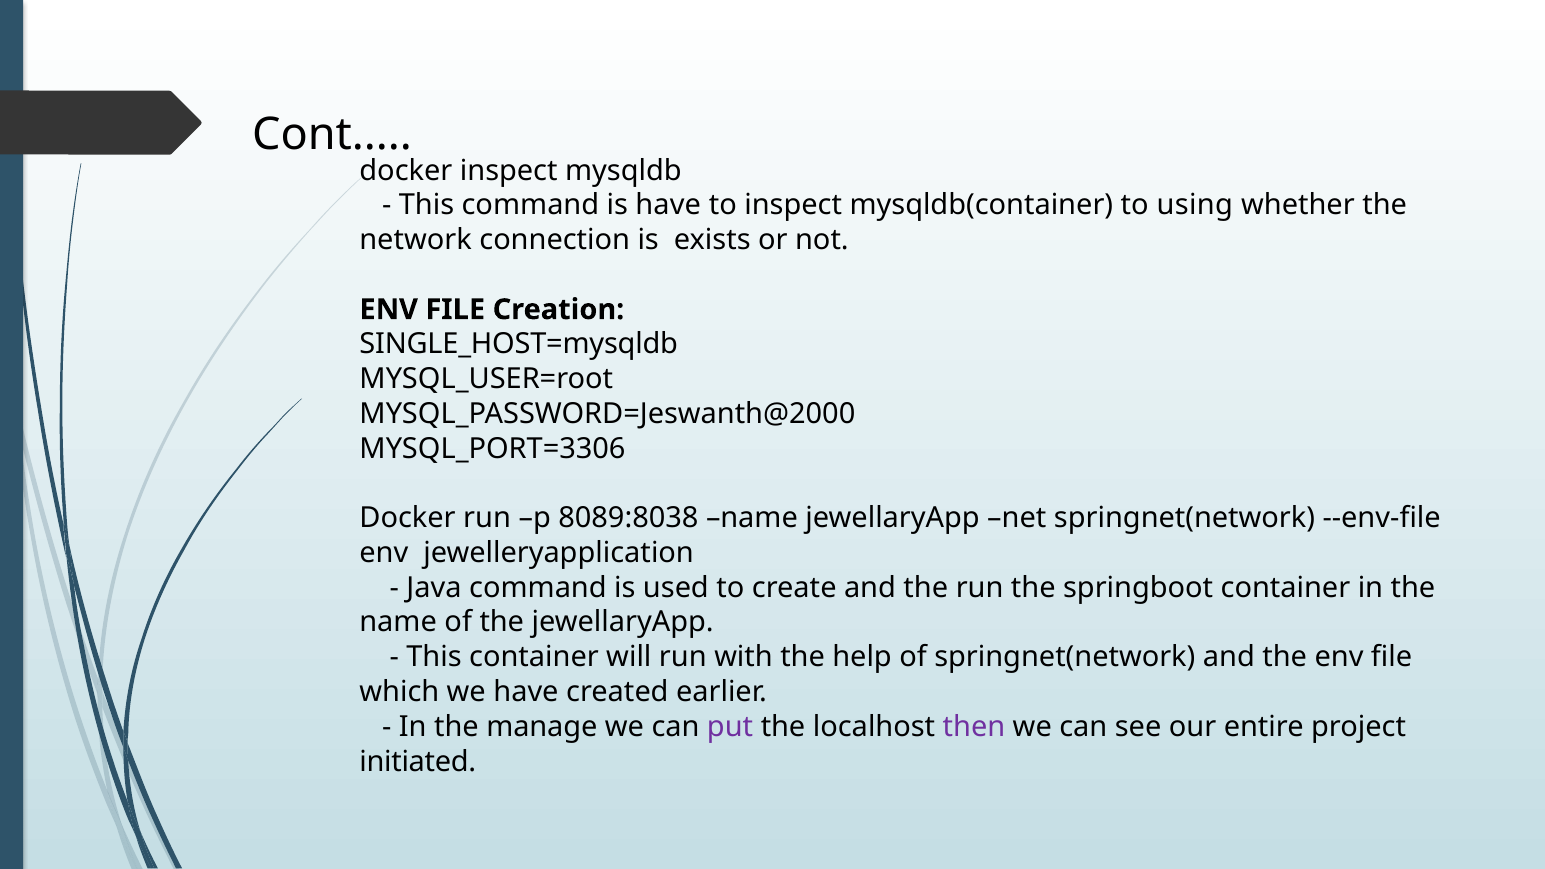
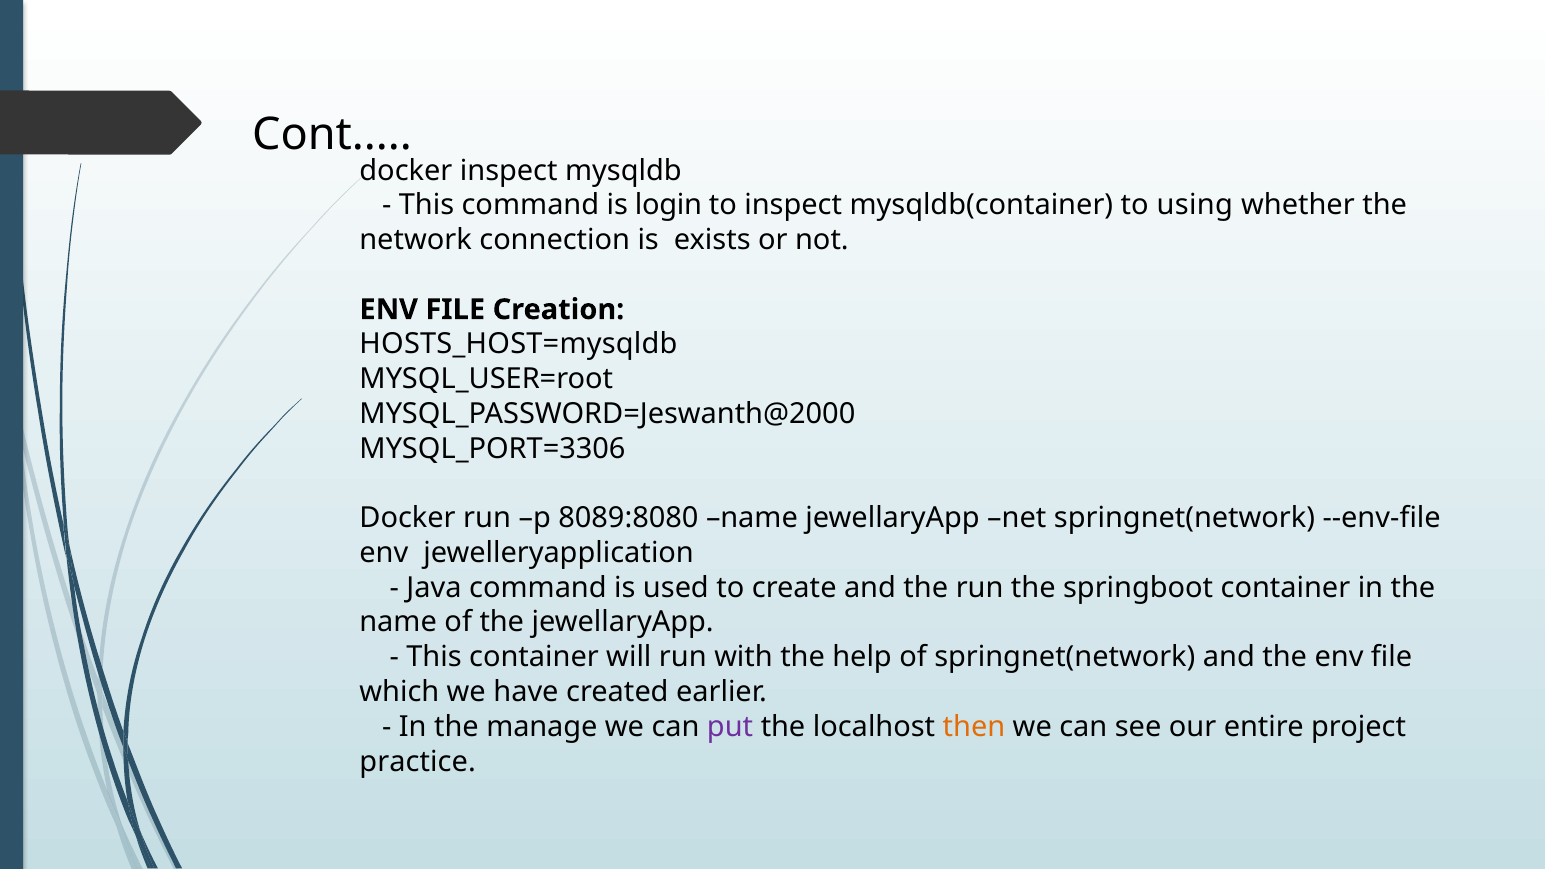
is have: have -> login
SINGLE_HOST=mysqldb: SINGLE_HOST=mysqldb -> HOSTS_HOST=mysqldb
8089:8038: 8089:8038 -> 8089:8080
then colour: purple -> orange
initiated: initiated -> practice
